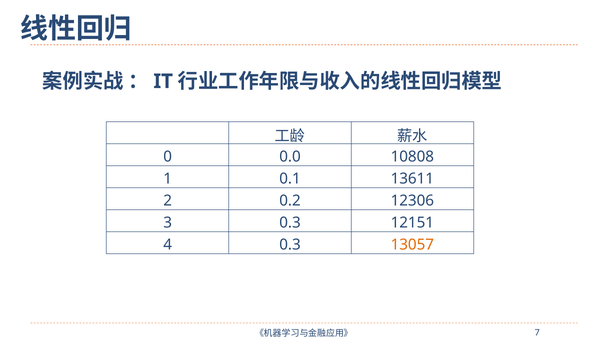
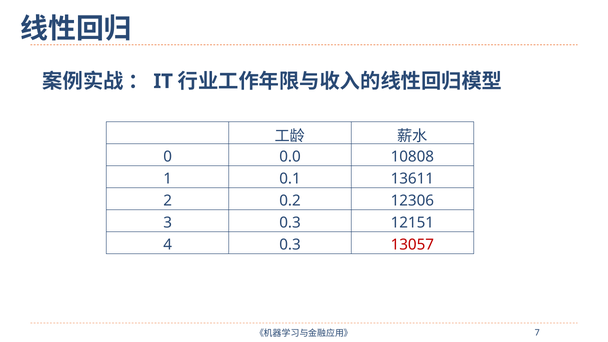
13057 colour: orange -> red
